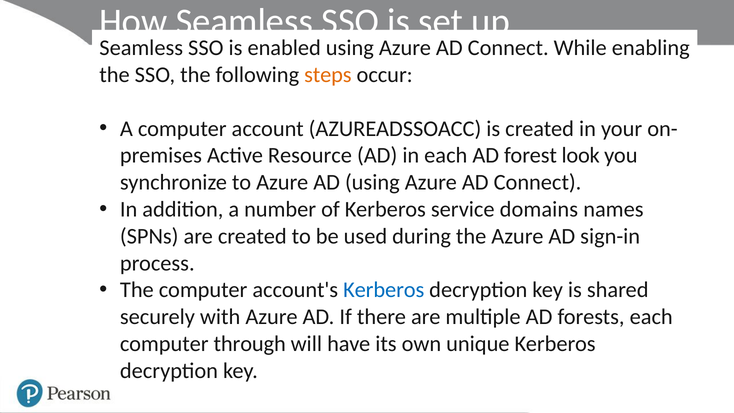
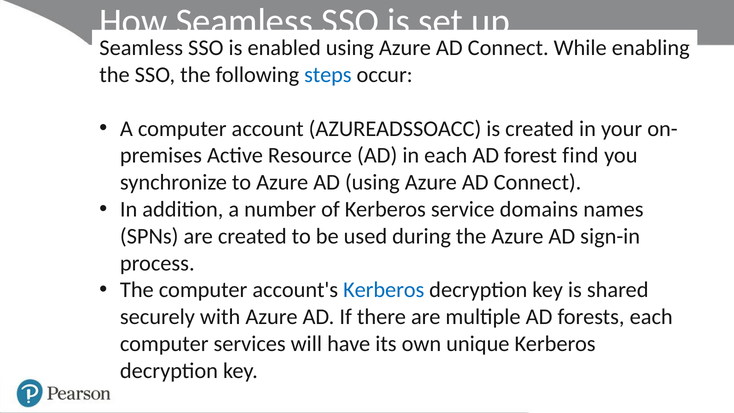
steps colour: orange -> blue
look: look -> find
through: through -> services
